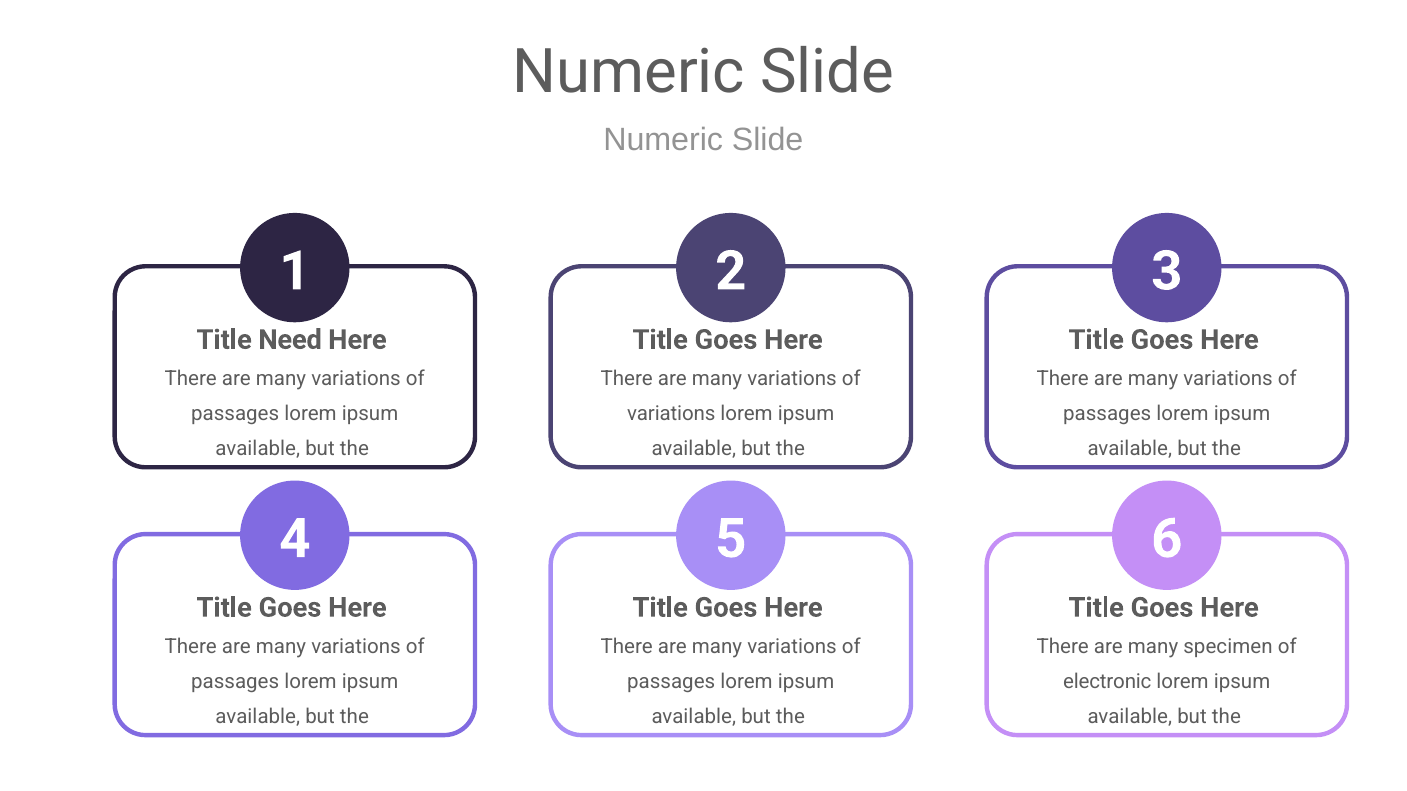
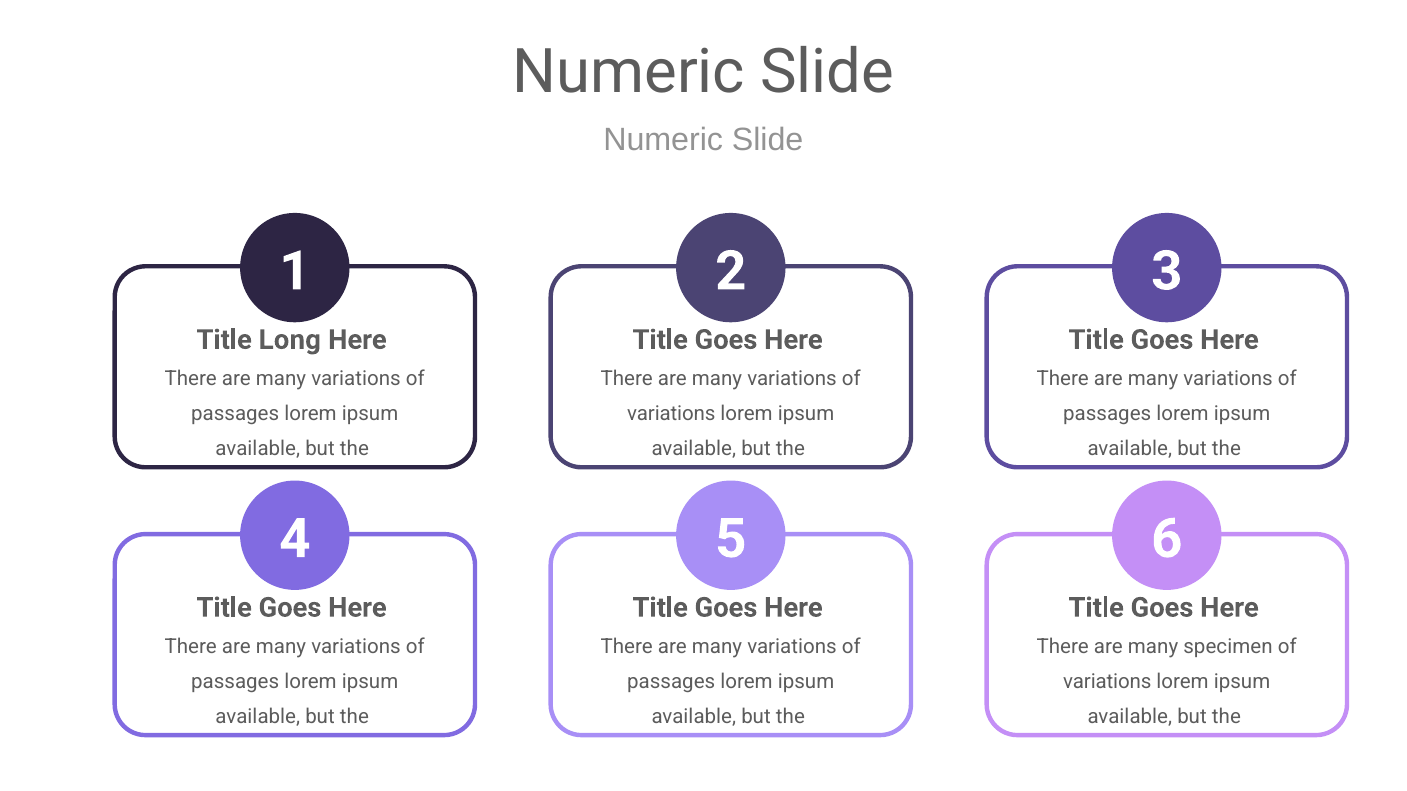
Need: Need -> Long
electronic at (1107, 682): electronic -> variations
